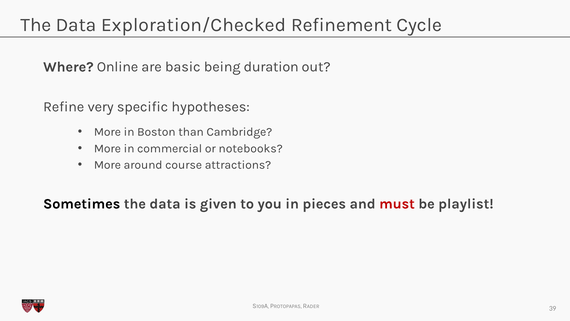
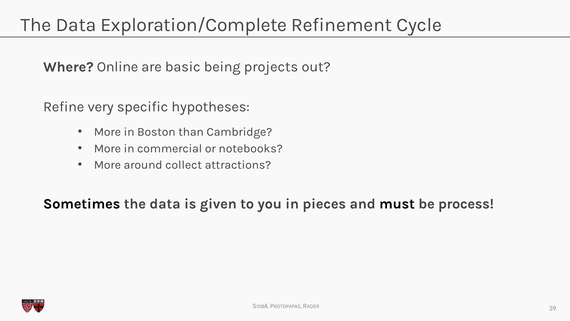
Exploration/Checked: Exploration/Checked -> Exploration/Complete
duration: duration -> projects
course: course -> collect
must colour: red -> black
playlist: playlist -> process
